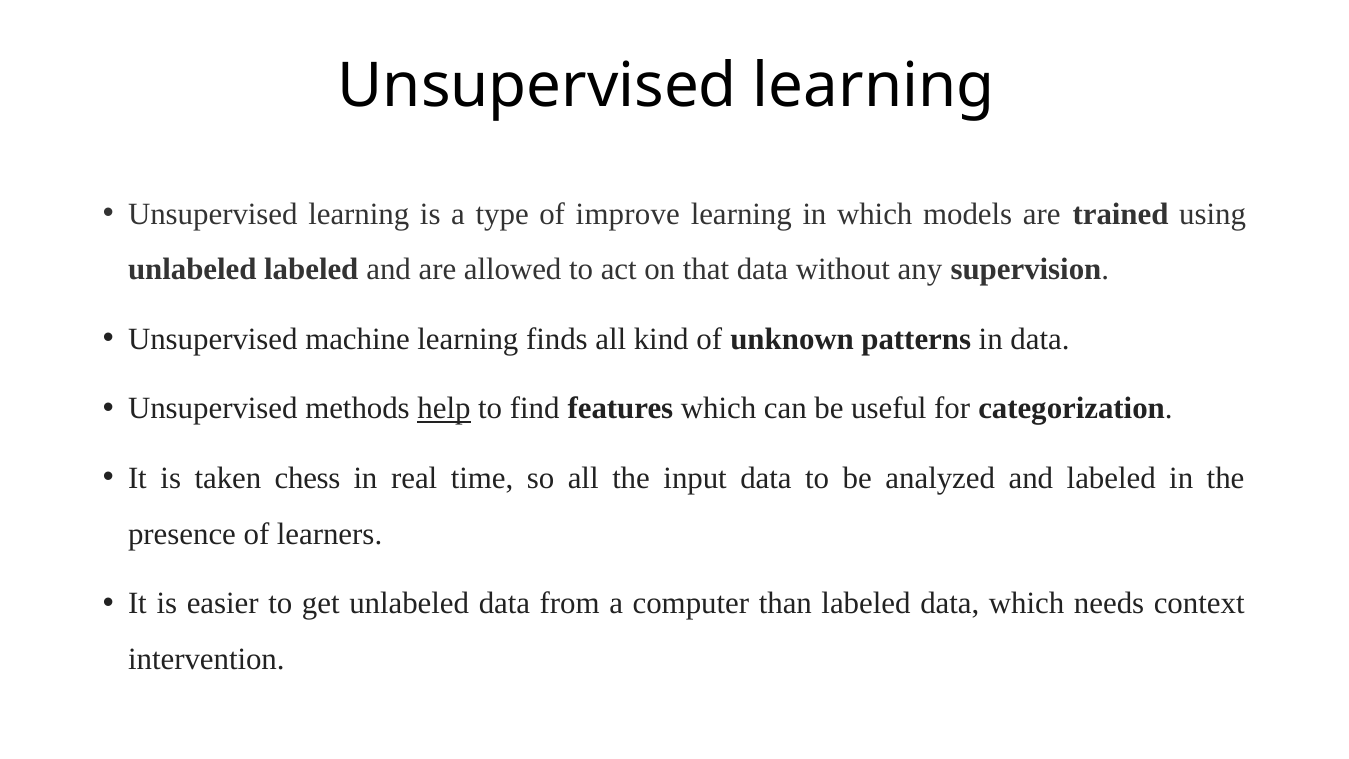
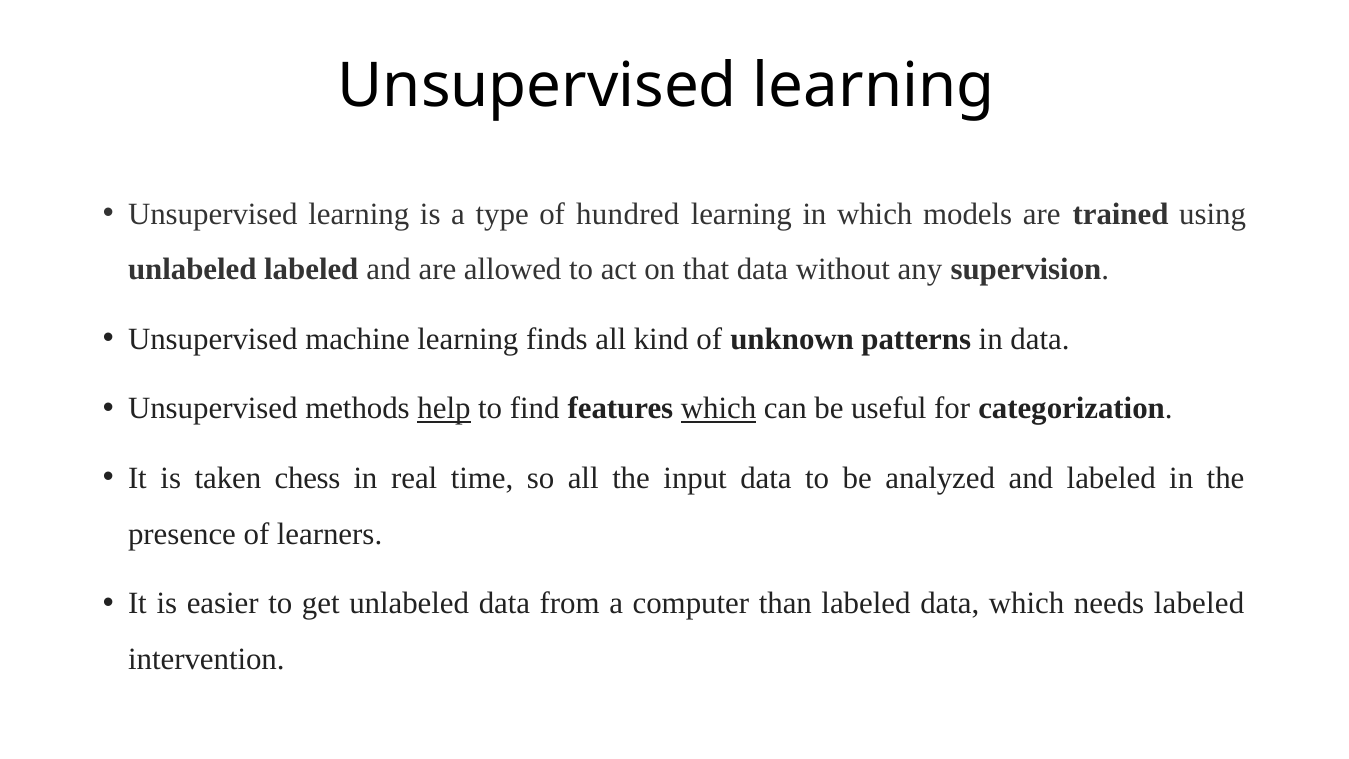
improve: improve -> hundred
which at (719, 409) underline: none -> present
needs context: context -> labeled
